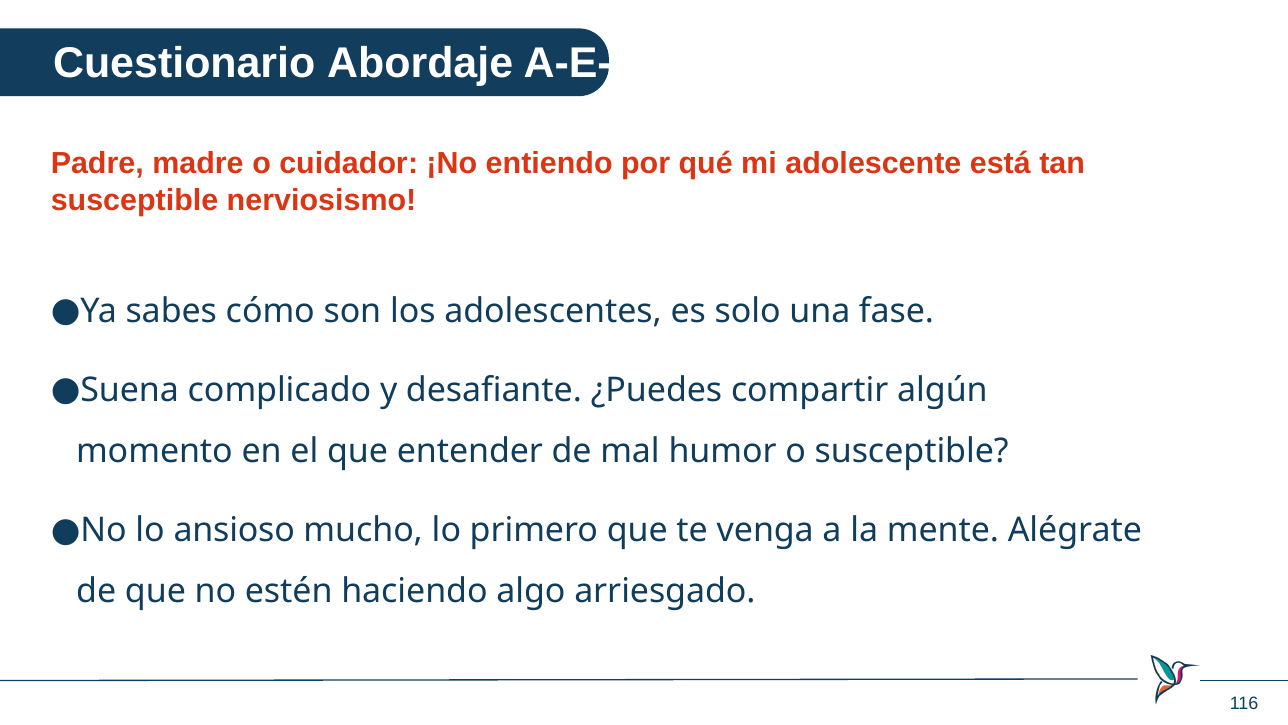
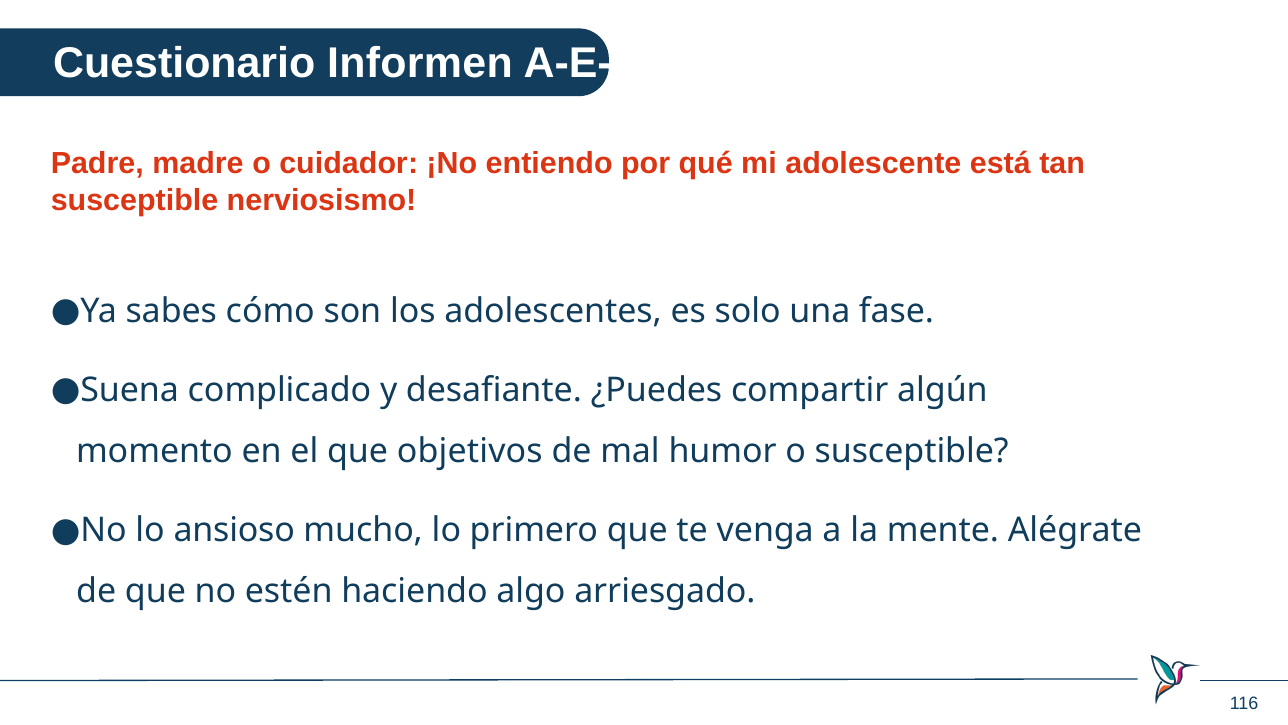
Abordaje: Abordaje -> Informen
entender: entender -> objetivos
